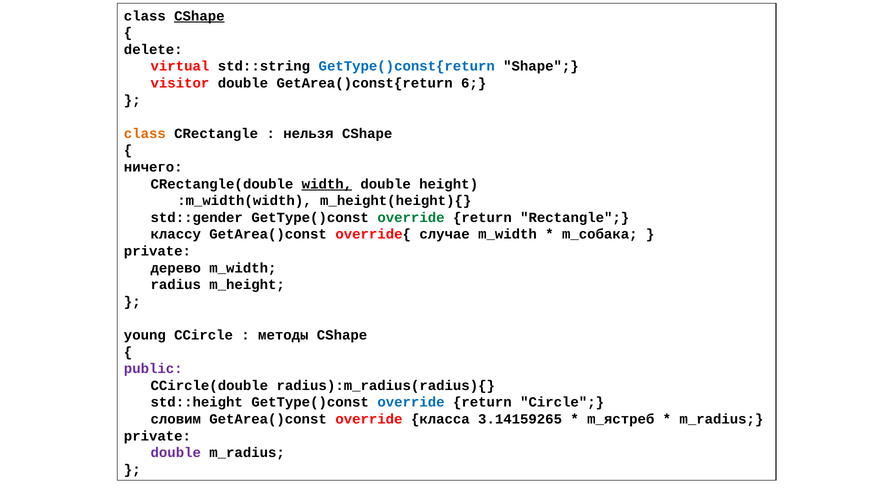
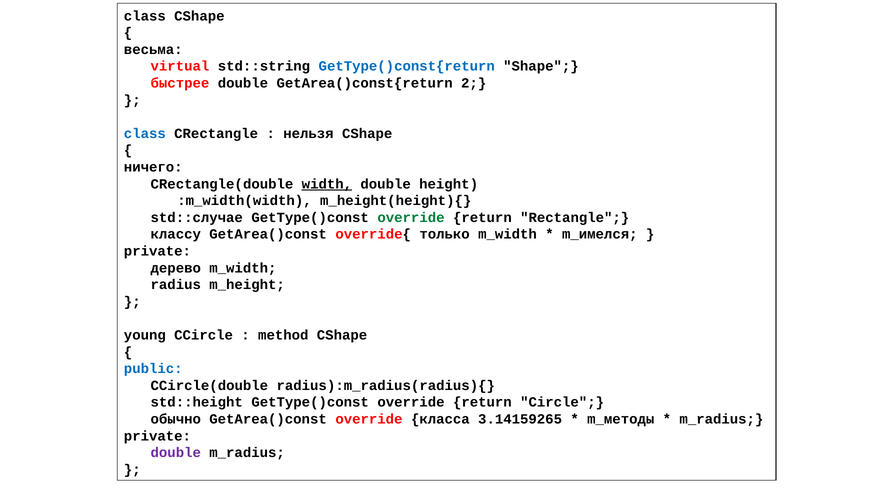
CShape at (199, 16) underline: present -> none
delete: delete -> весьма
visitor: visitor -> быстрее
6: 6 -> 2
class at (145, 134) colour: orange -> blue
std::gender: std::gender -> std::случае
случае: случае -> только
m_собака: m_собака -> m_имелся
методы: методы -> method
public colour: purple -> blue
override at (411, 402) colour: blue -> black
словим: словим -> обычно
m_ястреб: m_ястреб -> m_методы
